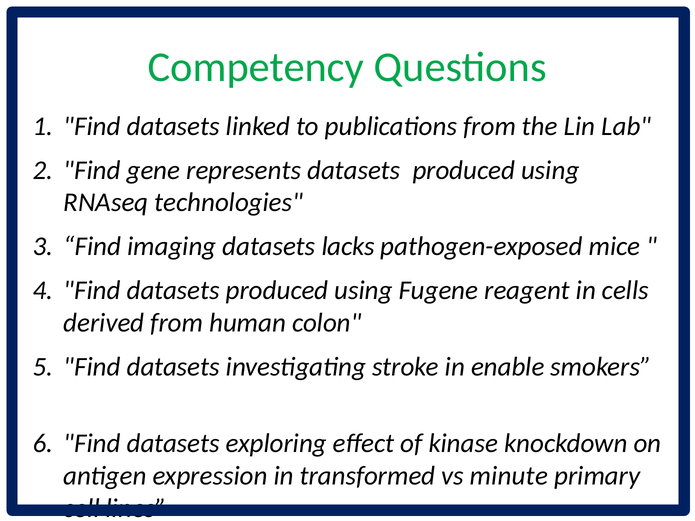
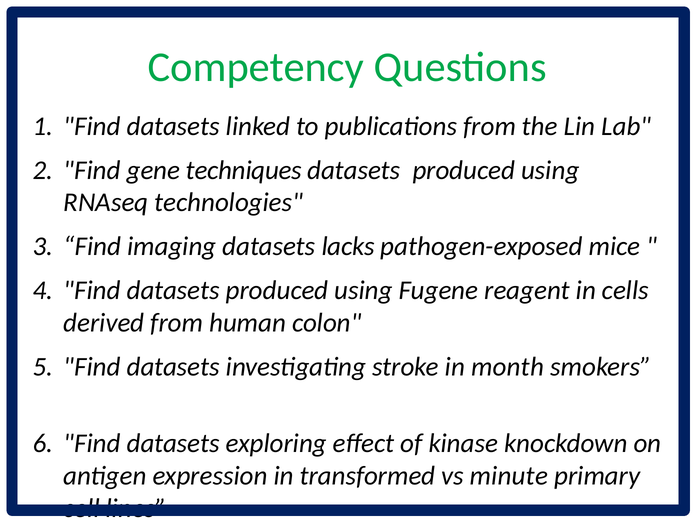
represents: represents -> techniques
enable: enable -> month
